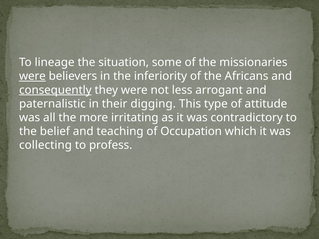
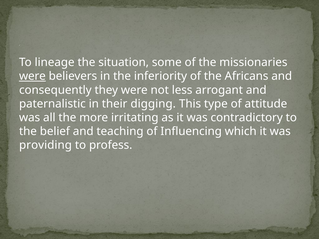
consequently underline: present -> none
Occupation: Occupation -> Influencing
collecting: collecting -> providing
